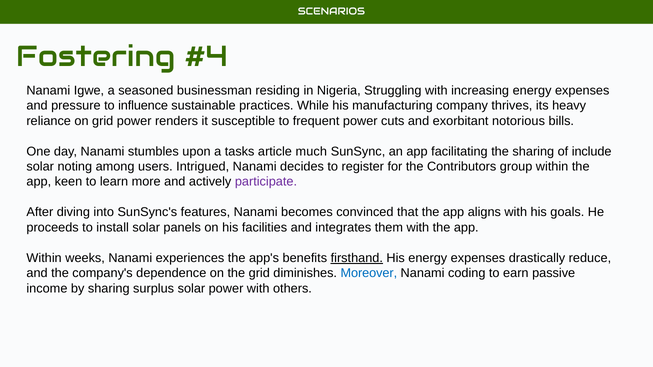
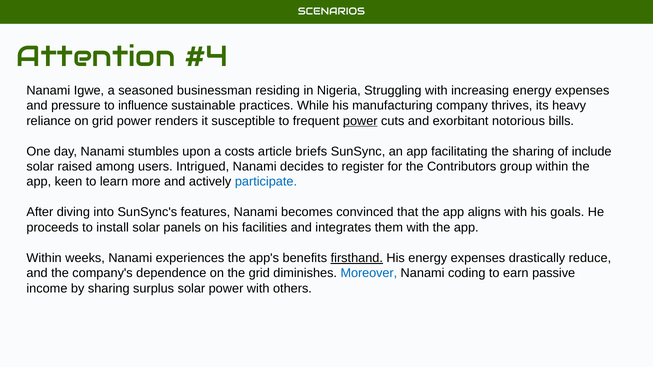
Fostering: Fostering -> Attention
power at (360, 121) underline: none -> present
tasks: tasks -> costs
much: much -> briefs
noting: noting -> raised
participate colour: purple -> blue
